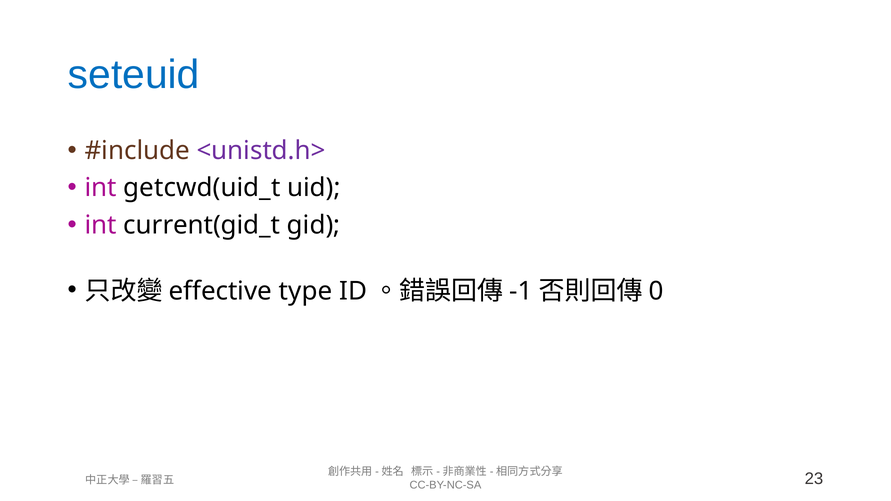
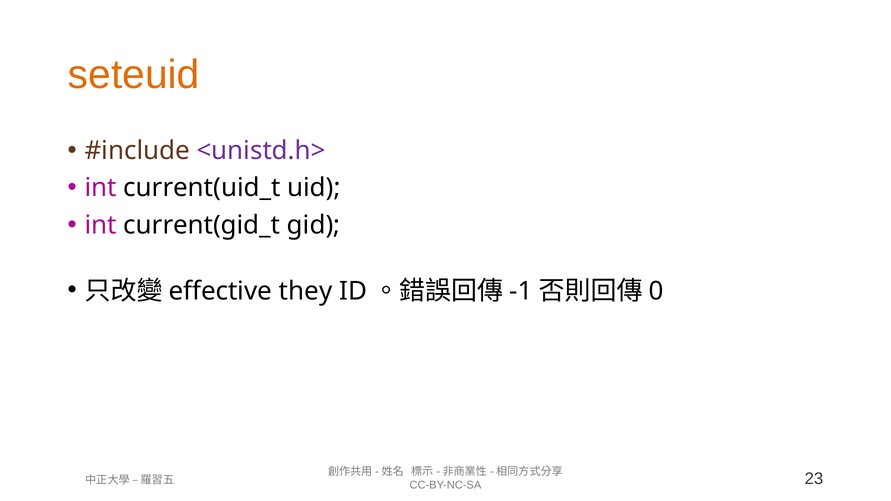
seteuid colour: blue -> orange
getcwd(uid_t: getcwd(uid_t -> current(uid_t
type: type -> they
